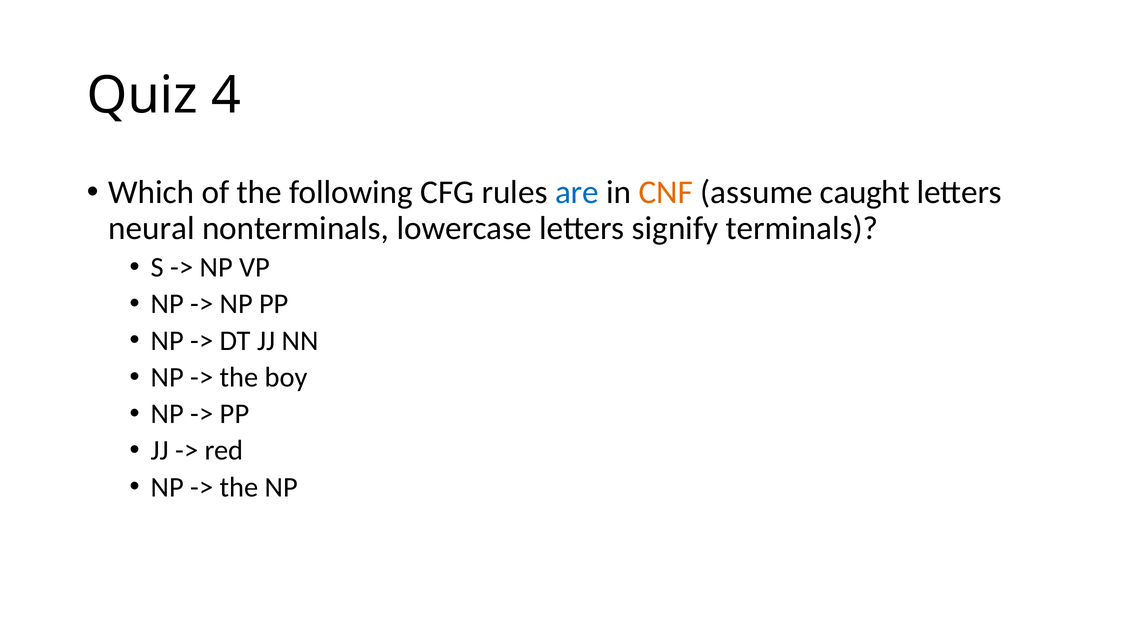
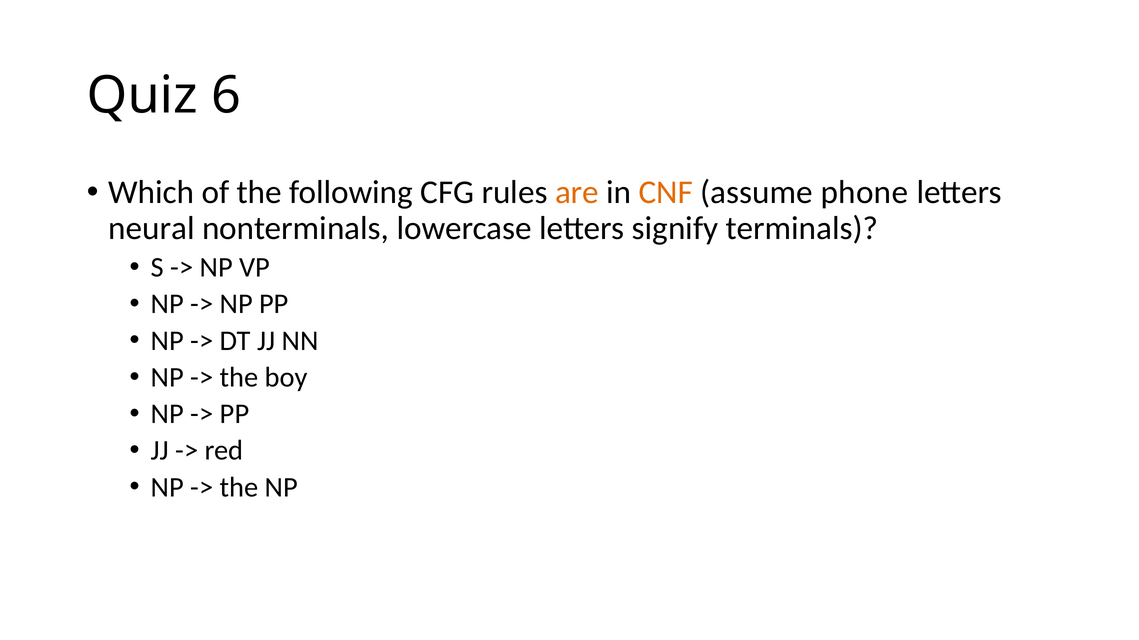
4: 4 -> 6
are colour: blue -> orange
caught: caught -> phone
